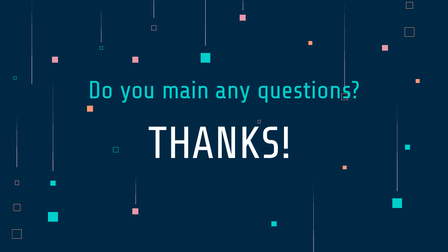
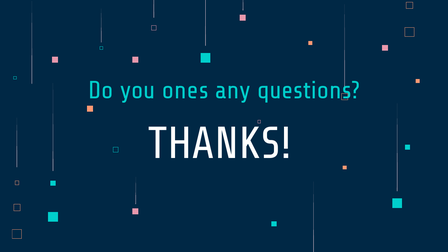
main: main -> ones
